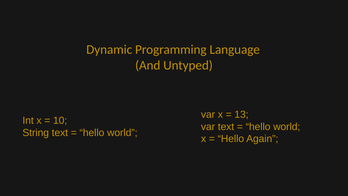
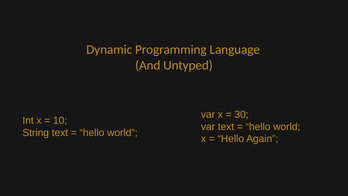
13: 13 -> 30
